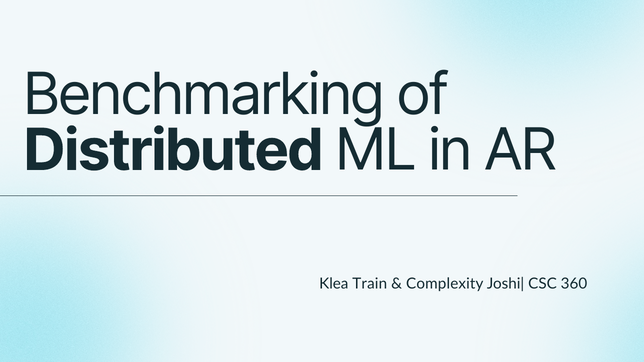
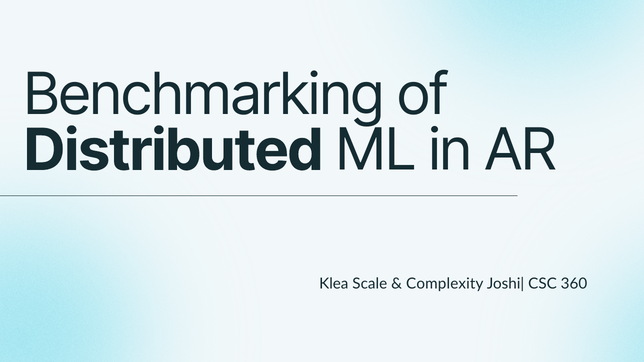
Train: Train -> Scale
